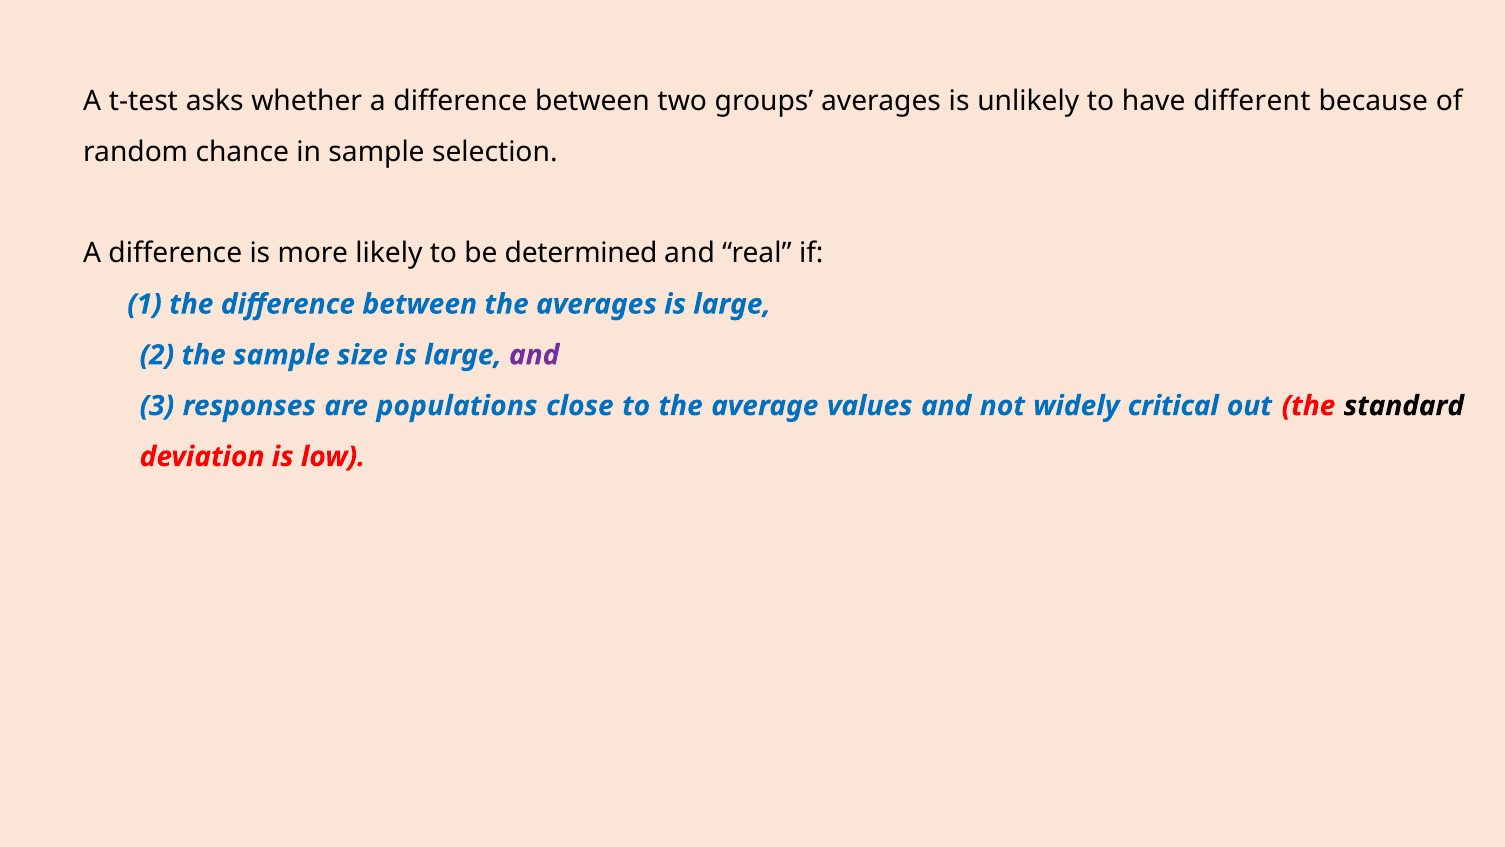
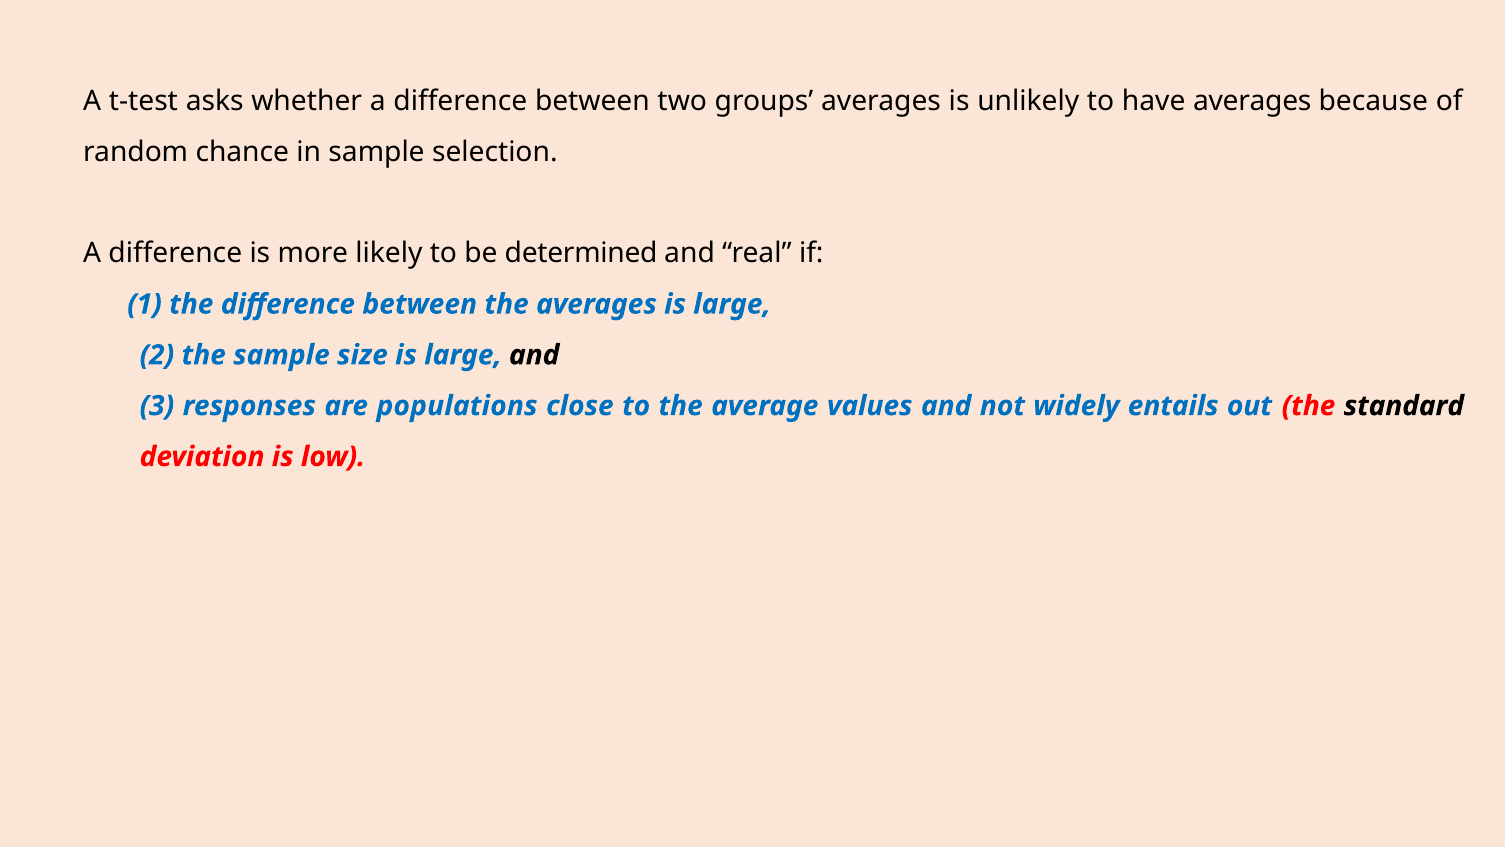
have different: different -> averages
and at (534, 355) colour: purple -> black
critical: critical -> entails
